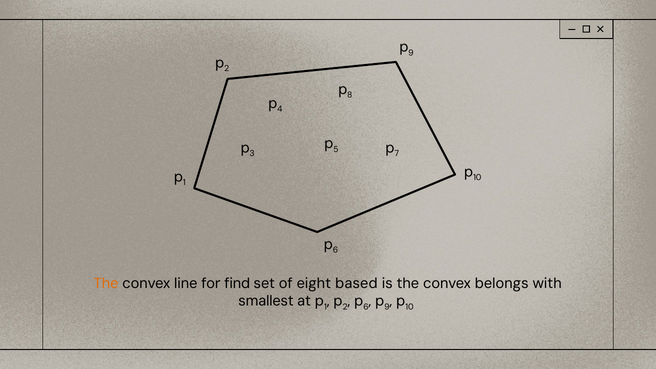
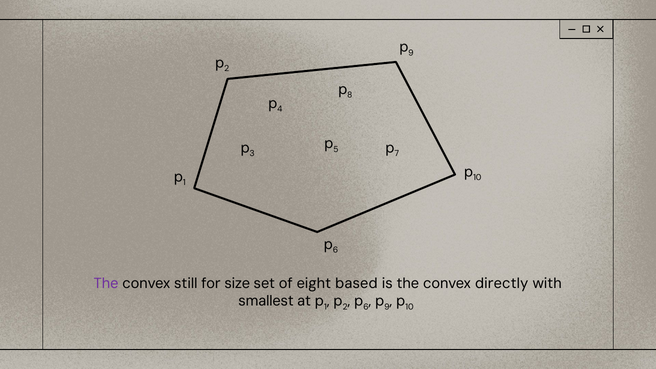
The at (106, 284) colour: orange -> purple
line: line -> still
find: find -> size
belongs: belongs -> directly
